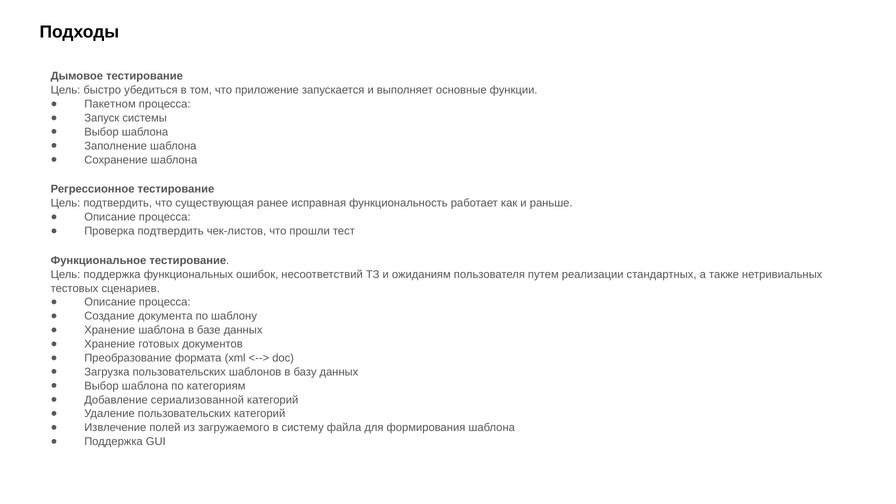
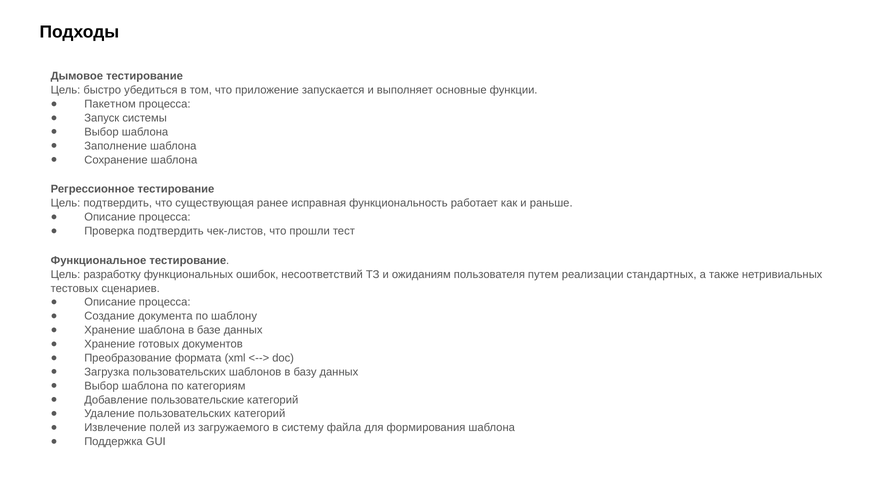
Цель поддержка: поддержка -> разработку
сериализованной: сериализованной -> пользовательские
